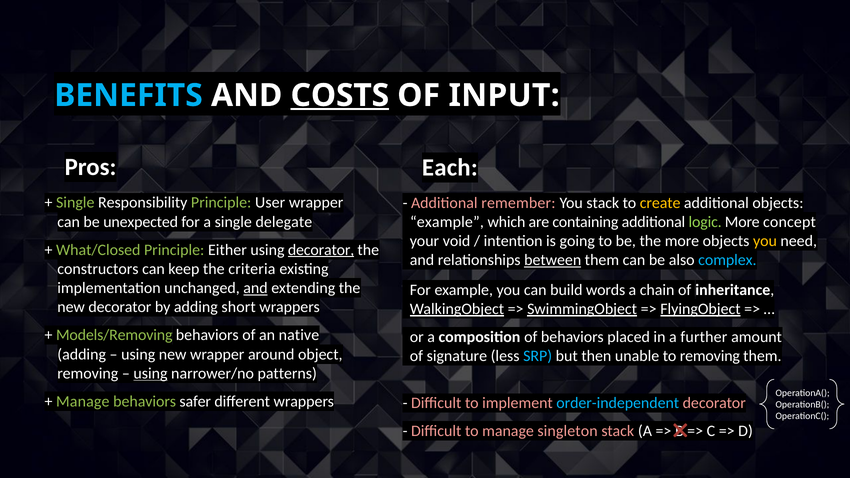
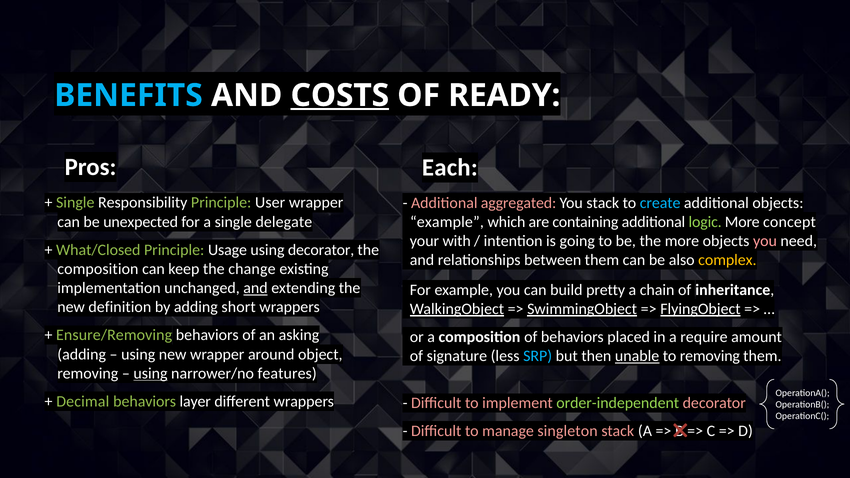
INPUT: INPUT -> READY
remember: remember -> aggregated
create colour: yellow -> light blue
void: void -> with
you at (765, 241) colour: yellow -> pink
Either: Either -> Usage
decorator at (321, 250) underline: present -> none
between underline: present -> none
complex colour: light blue -> yellow
constructors at (98, 269): constructors -> composition
criteria: criteria -> change
words: words -> pretty
new decorator: decorator -> definition
Models/Removing: Models/Removing -> Ensure/Removing
native: native -> asking
further: further -> require
unable underline: none -> present
patterns: patterns -> features
Manage at (83, 401): Manage -> Decimal
safer: safer -> layer
order-independent colour: light blue -> light green
